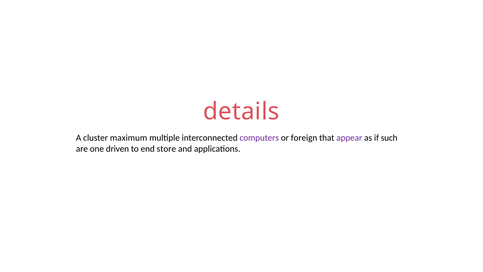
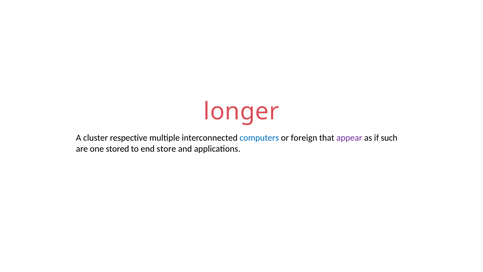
details: details -> longer
maximum: maximum -> respective
computers colour: purple -> blue
driven: driven -> stored
